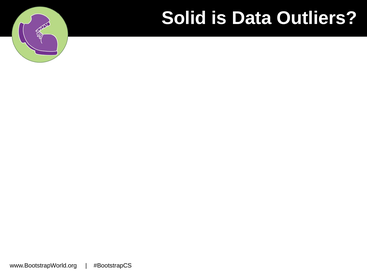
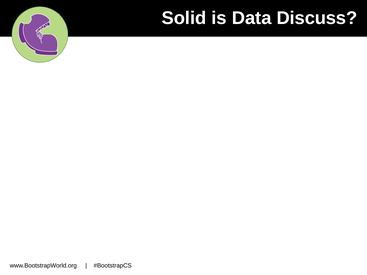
Outliers: Outliers -> Discuss
